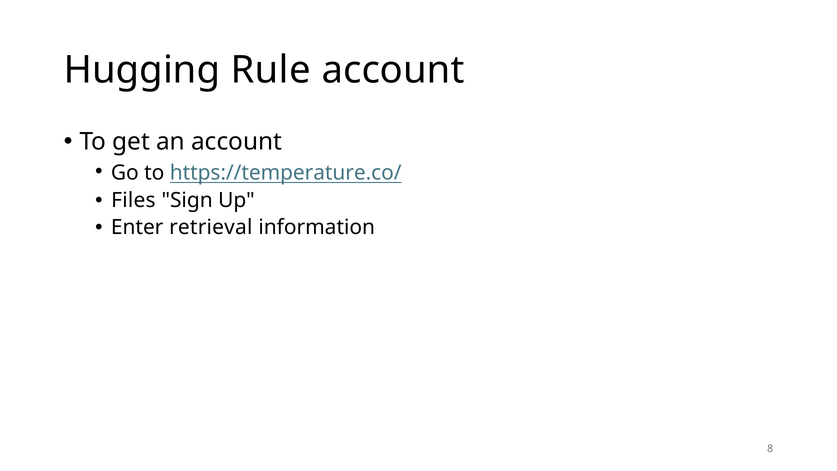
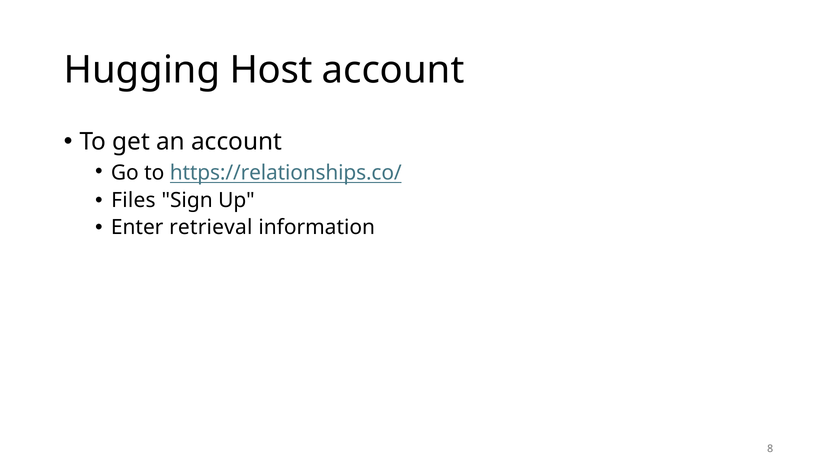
Rule: Rule -> Host
https://temperature.co/: https://temperature.co/ -> https://relationships.co/
